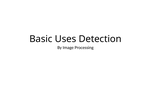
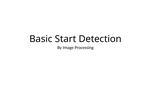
Uses: Uses -> Start
